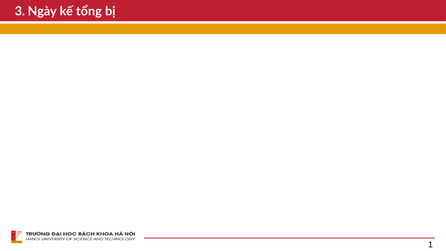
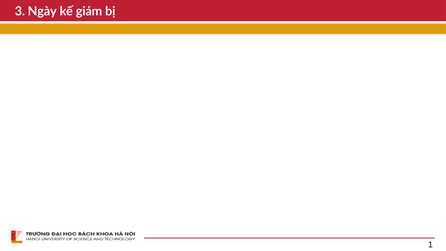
tổng: tổng -> giám
